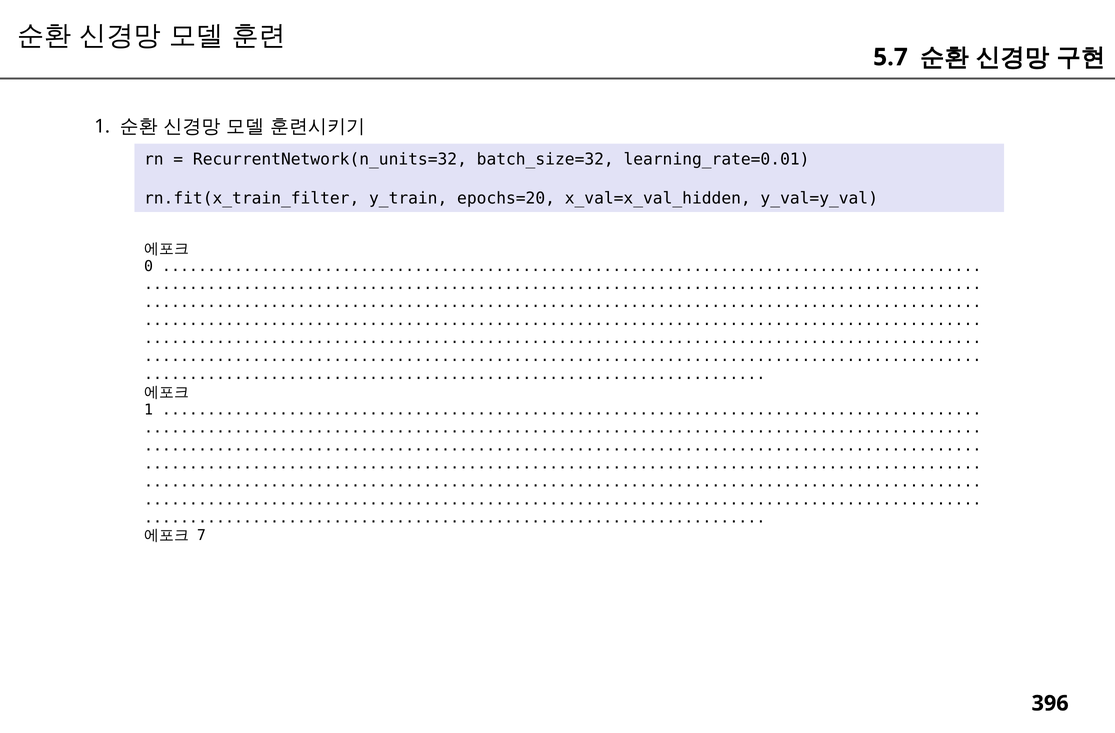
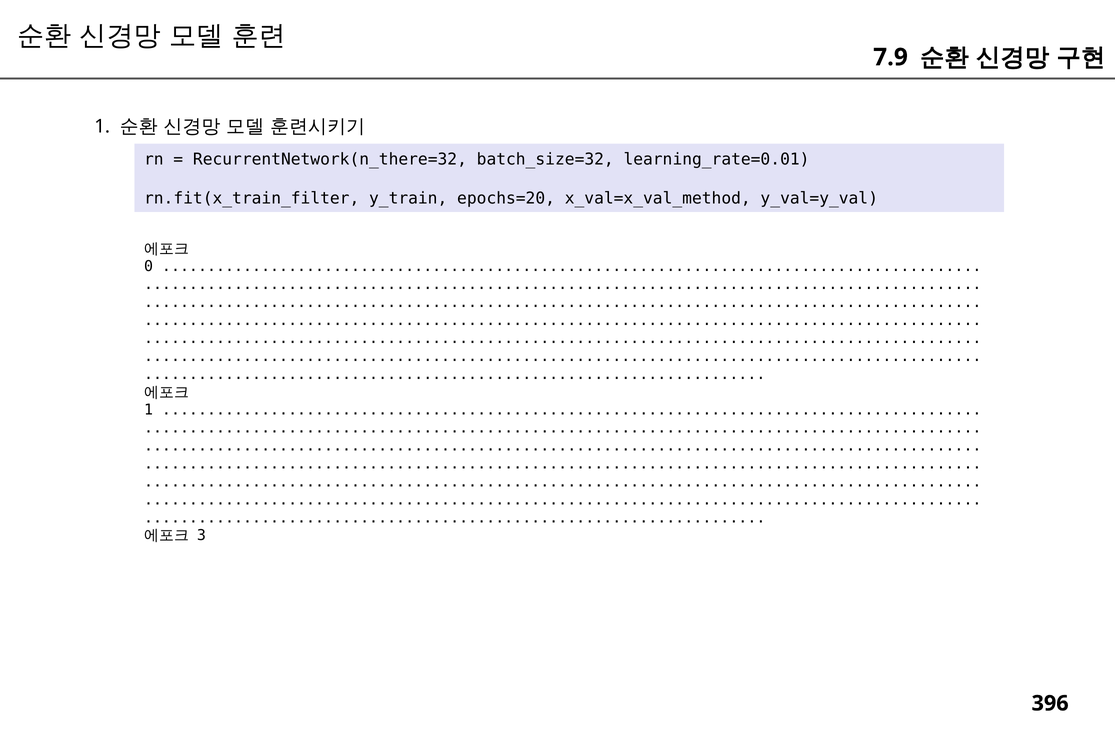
5.7: 5.7 -> 7.9
RecurrentNetwork(n_units=32: RecurrentNetwork(n_units=32 -> RecurrentNetwork(n_there=32
x_val=x_val_hidden: x_val=x_val_hidden -> x_val=x_val_method
7: 7 -> 3
